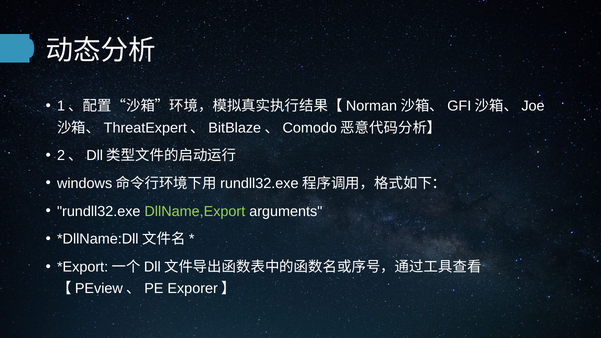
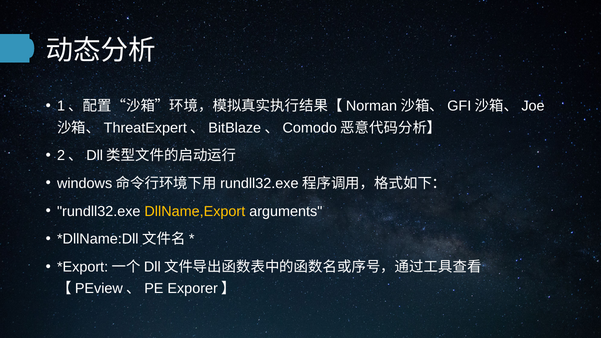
DllName,Export colour: light green -> yellow
